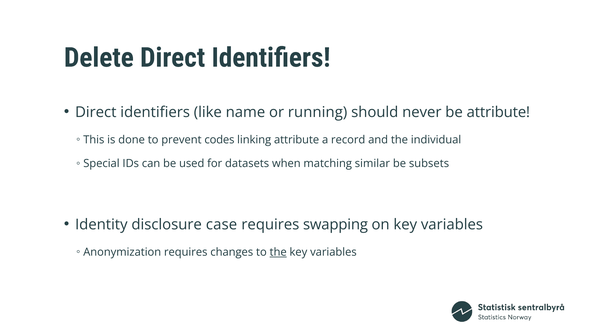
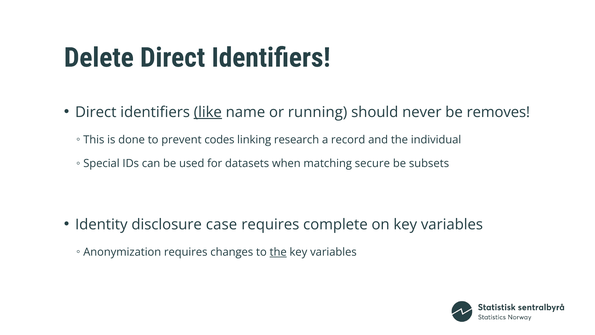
like underline: none -> present
be attribute: attribute -> removes
linking attribute: attribute -> research
similar: similar -> secure
swapping: swapping -> complete
